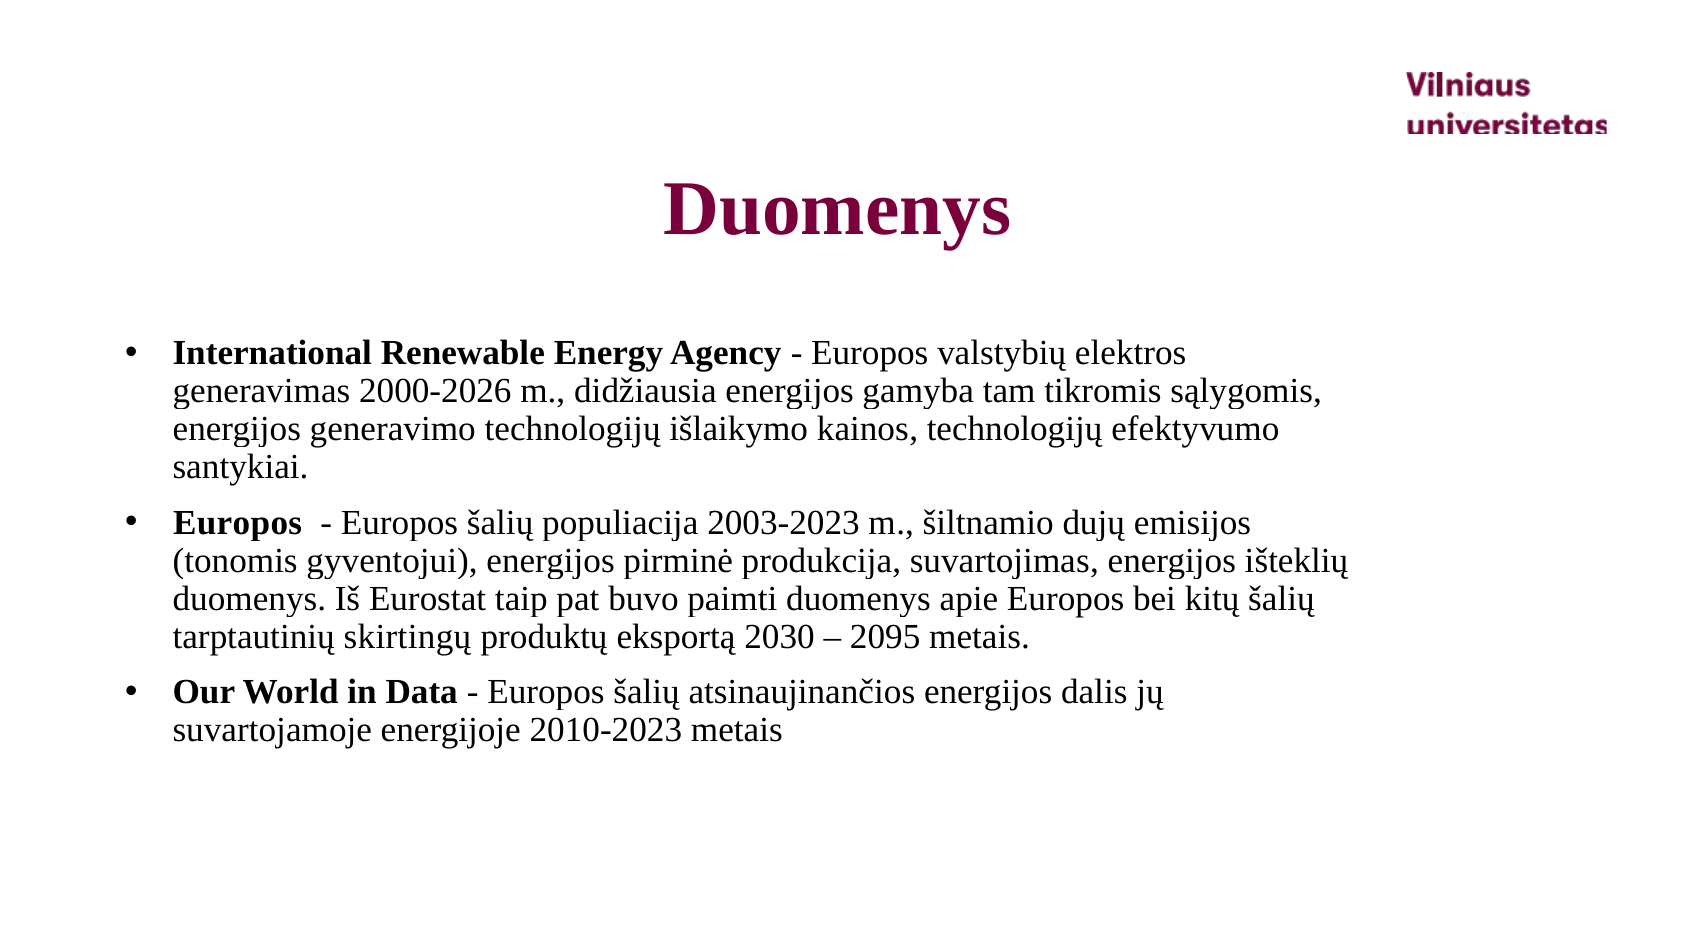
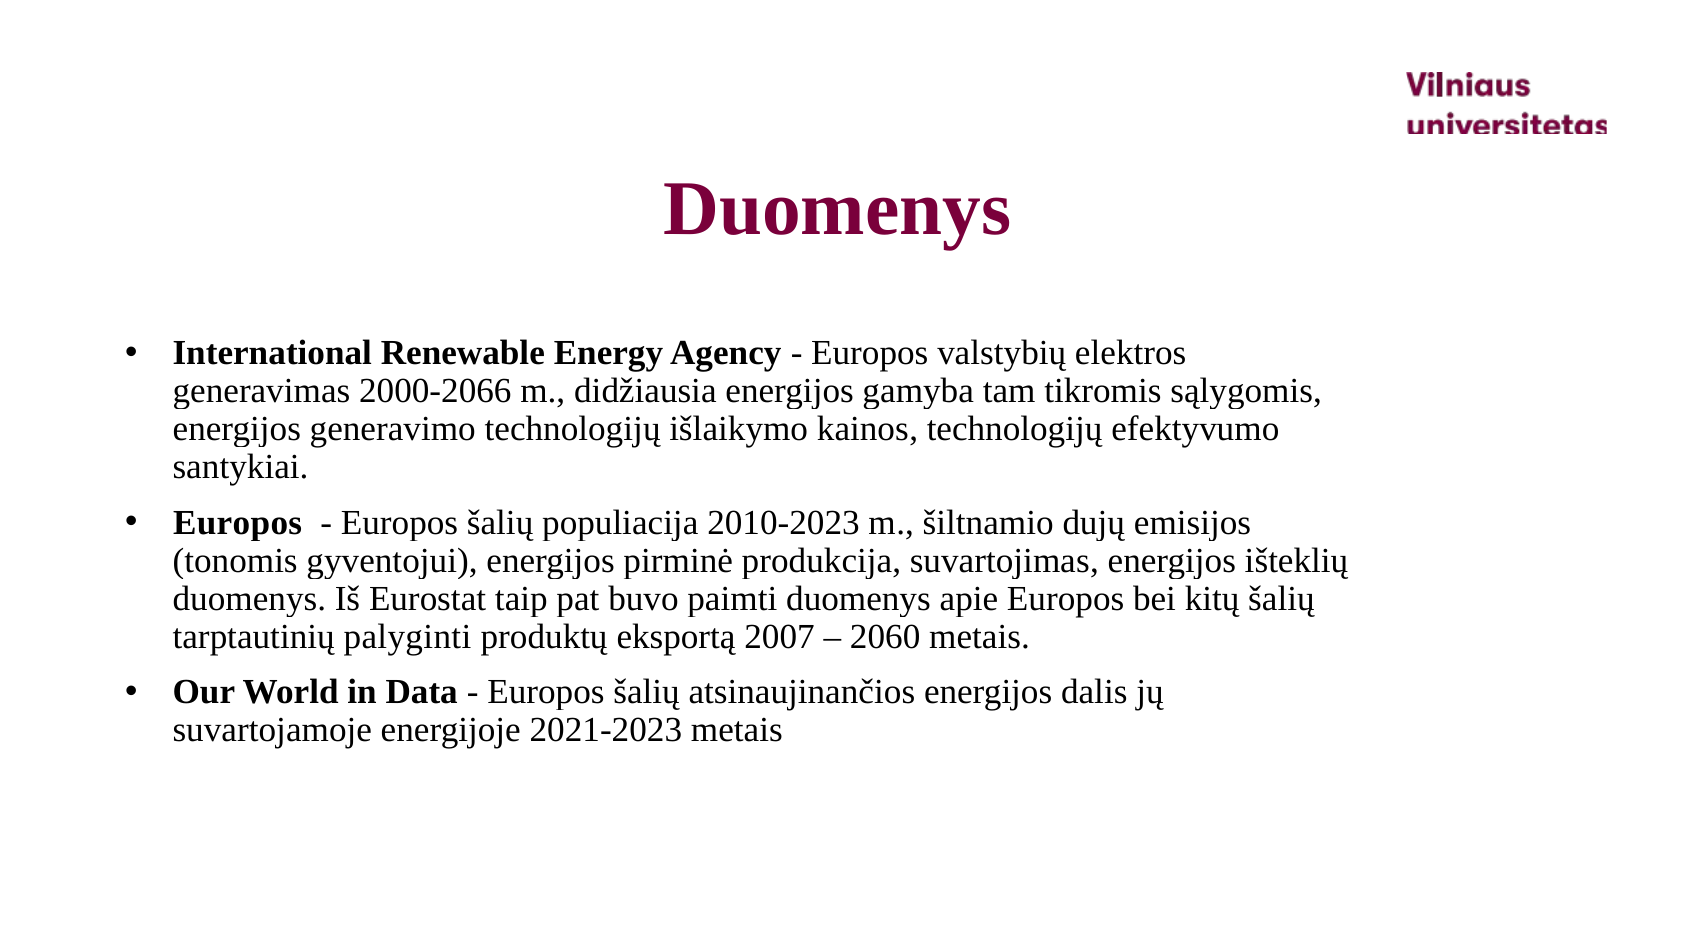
2000-2026: 2000-2026 -> 2000-2066
2003-2023: 2003-2023 -> 2010-2023
skirtingų: skirtingų -> palyginti
2030: 2030 -> 2007
2095: 2095 -> 2060
2010-2023: 2010-2023 -> 2021-2023
